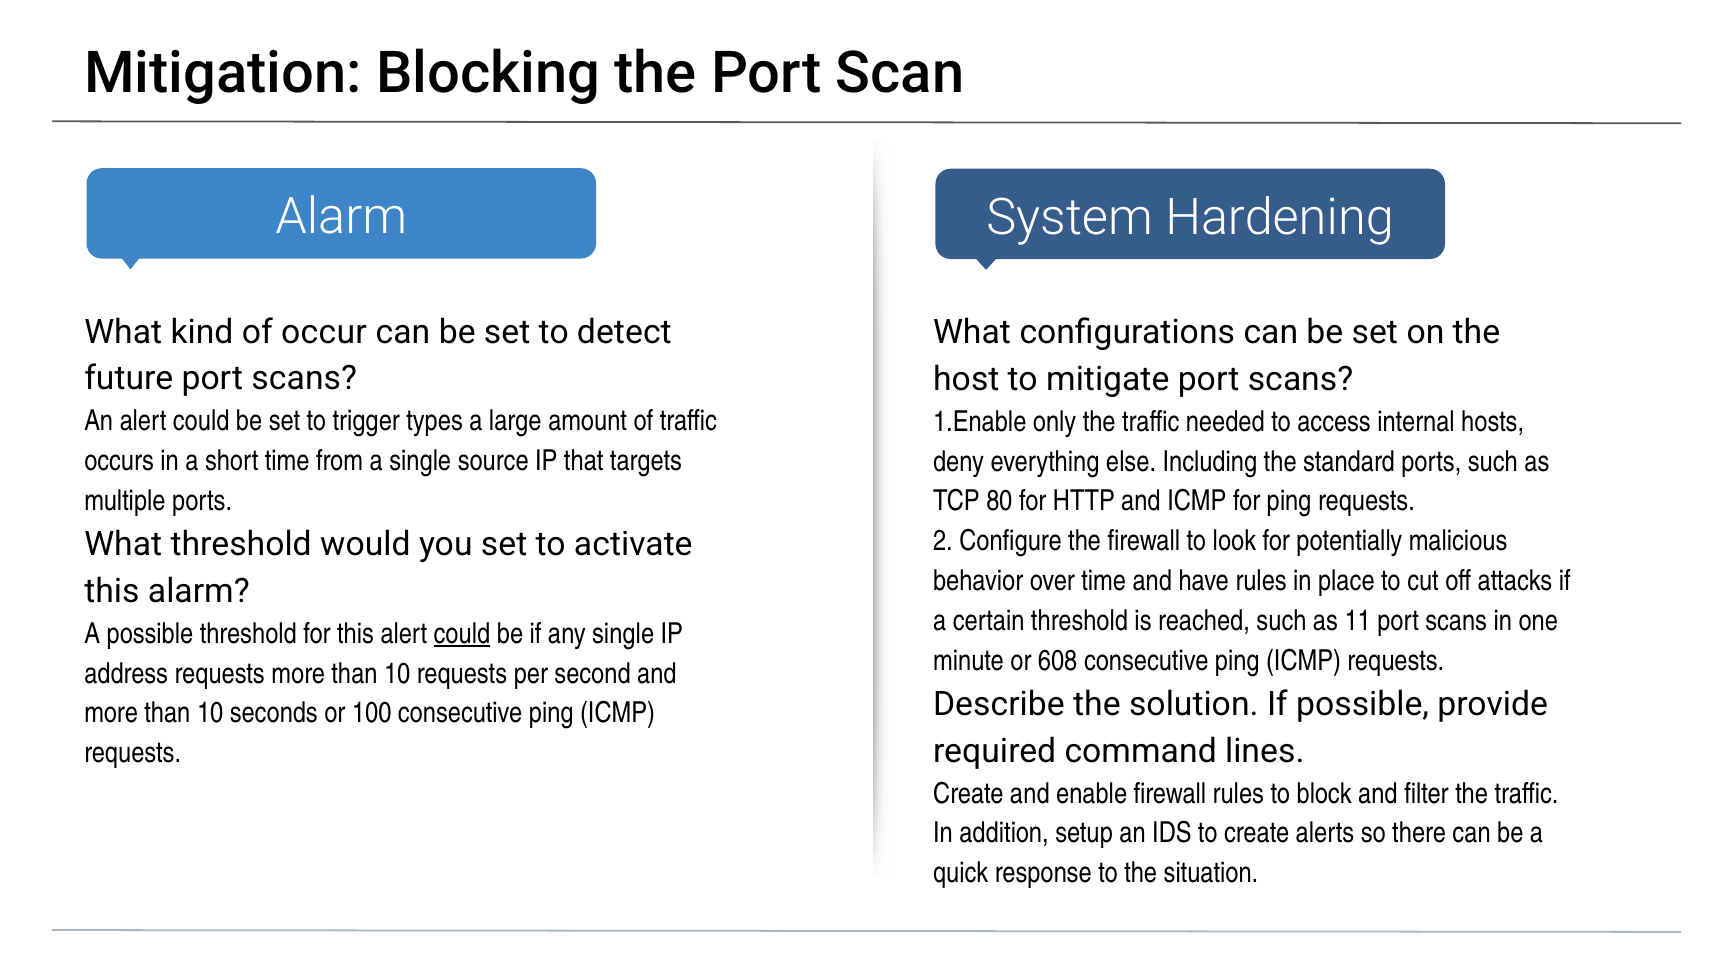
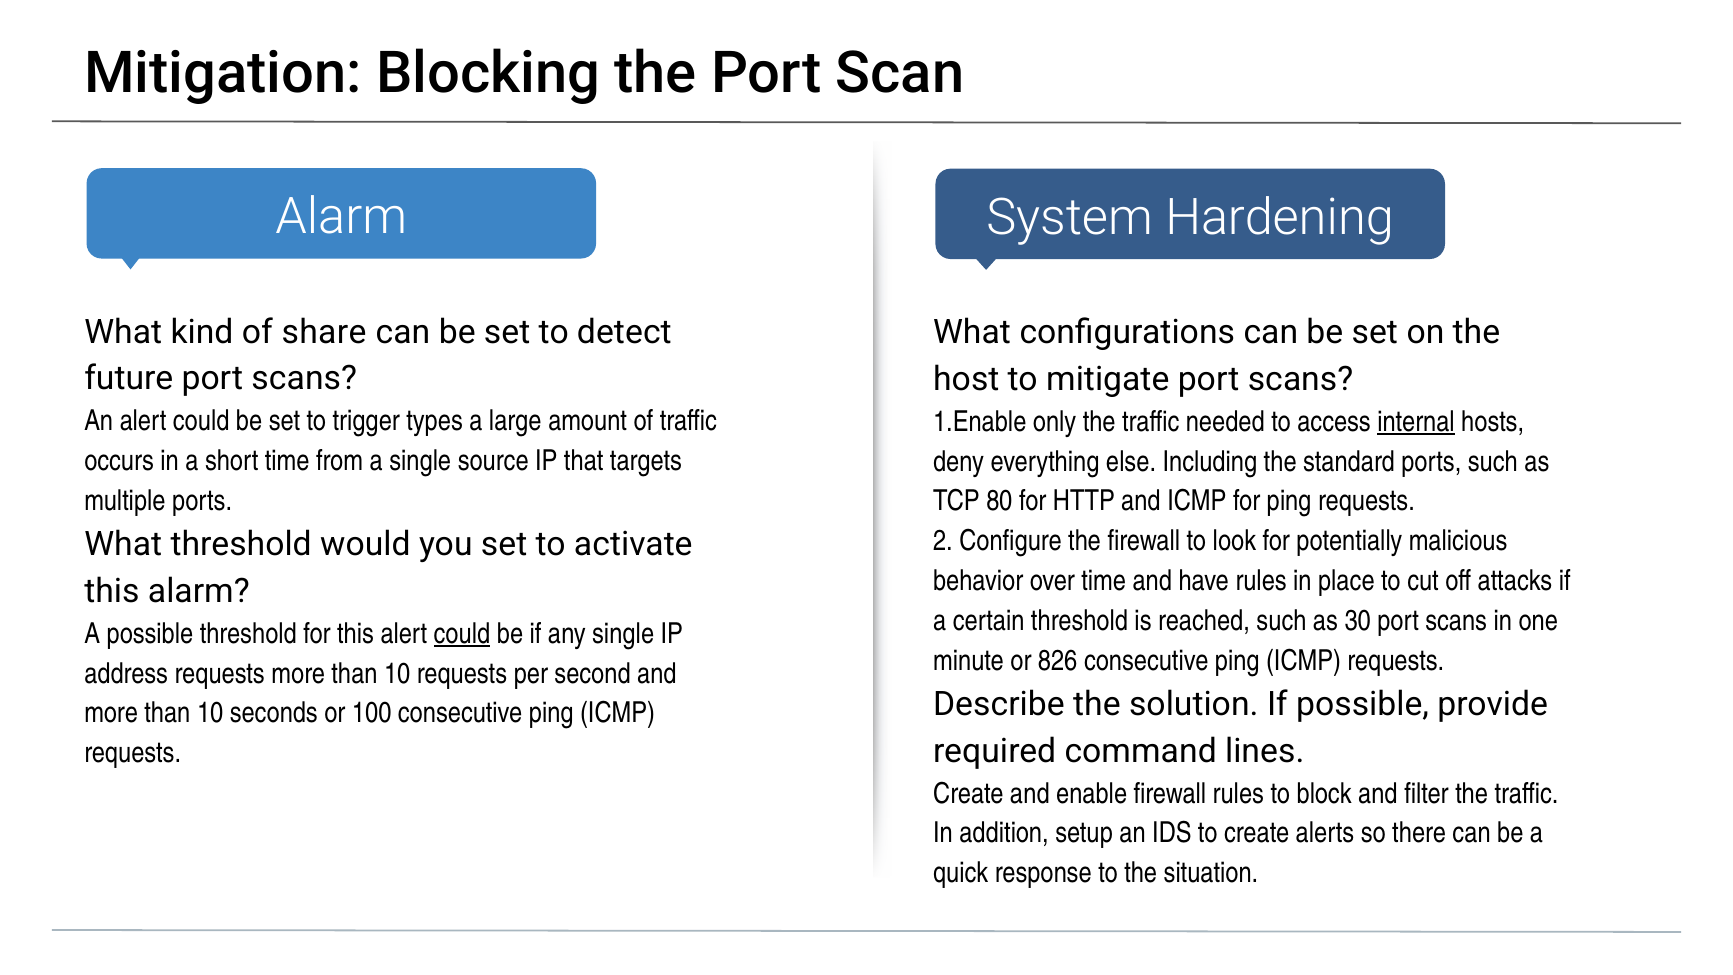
occur: occur -> share
internal underline: none -> present
11: 11 -> 30
608: 608 -> 826
